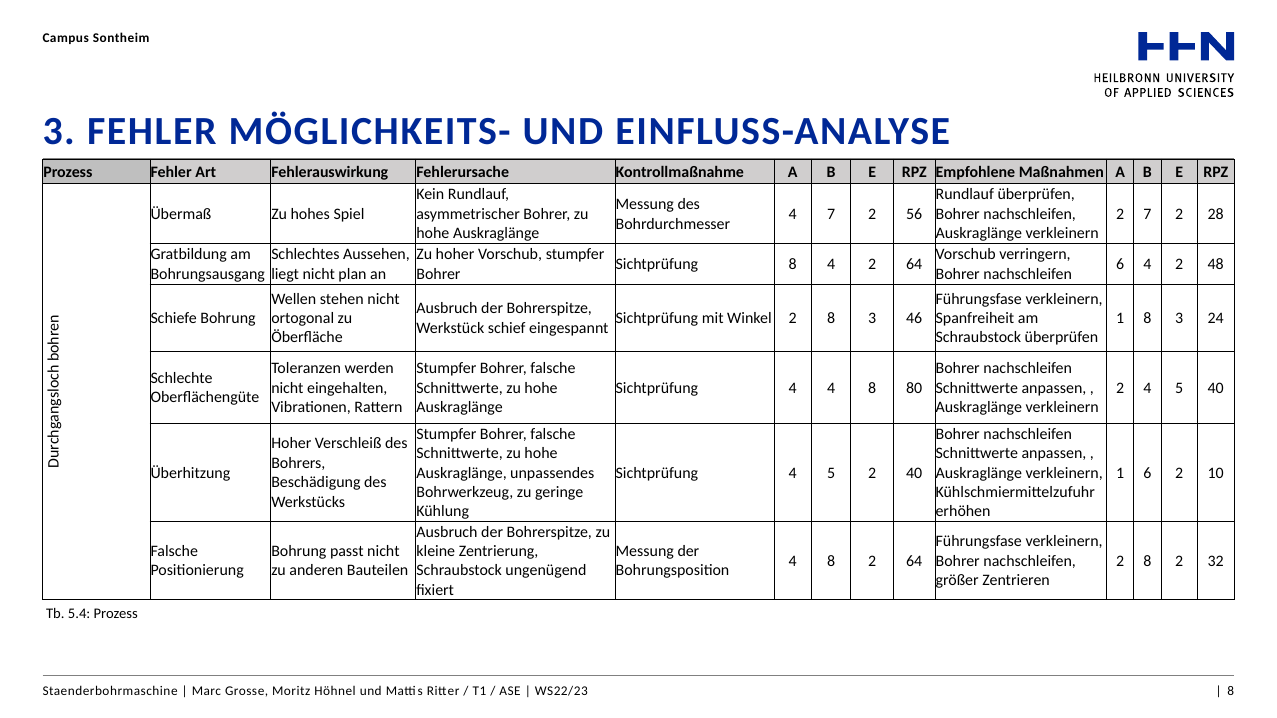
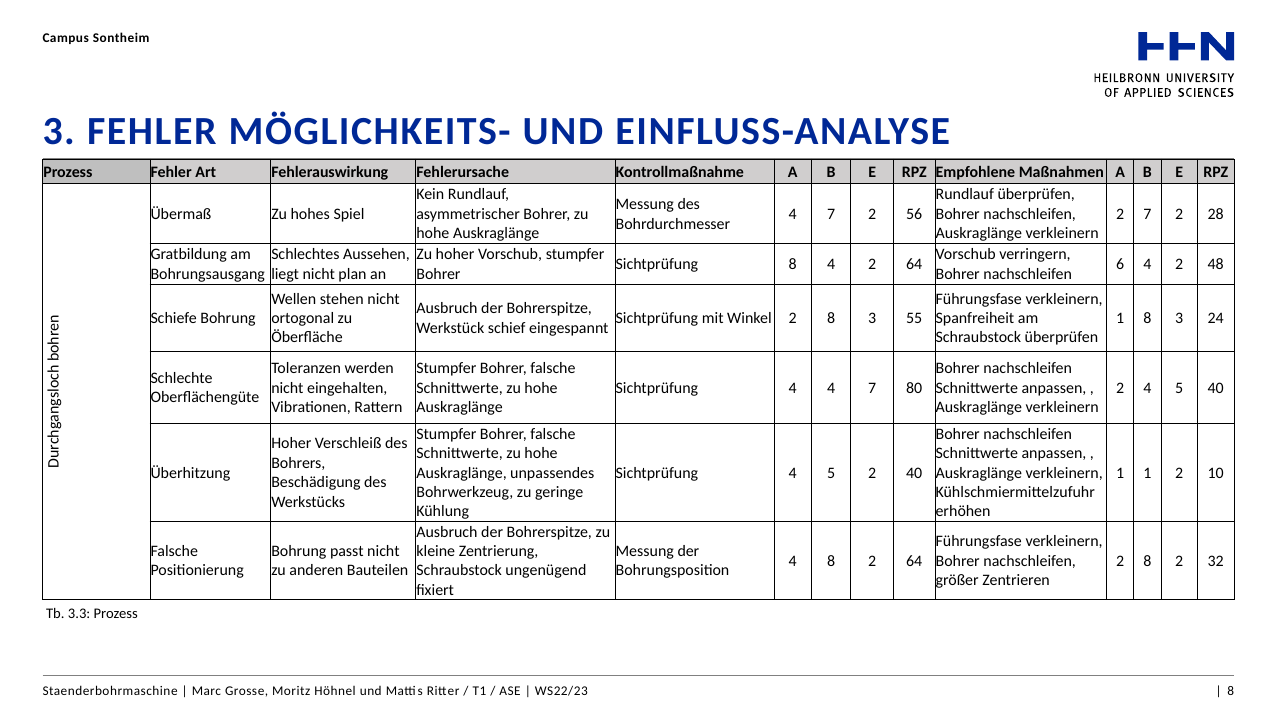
46: 46 -> 55
4 4 8: 8 -> 7
1 6: 6 -> 1
5.4: 5.4 -> 3.3
